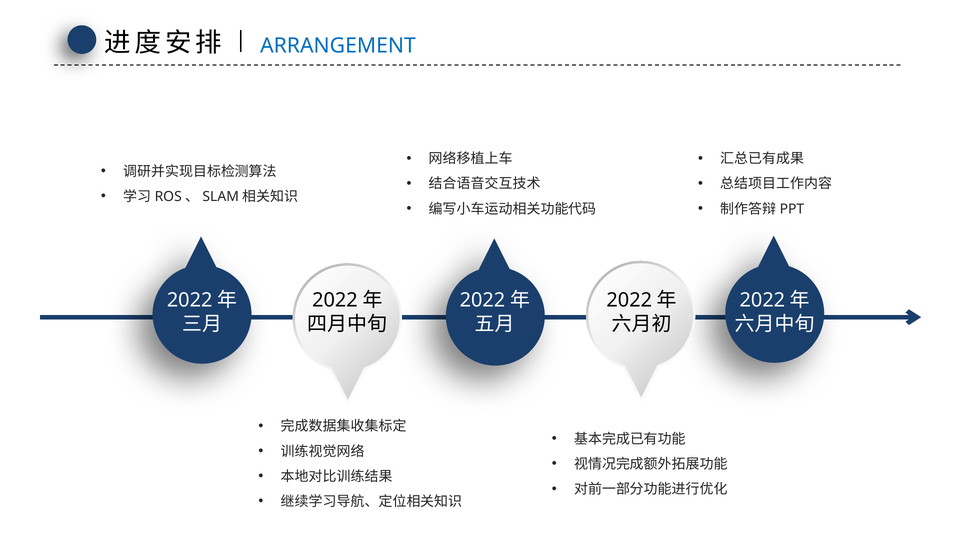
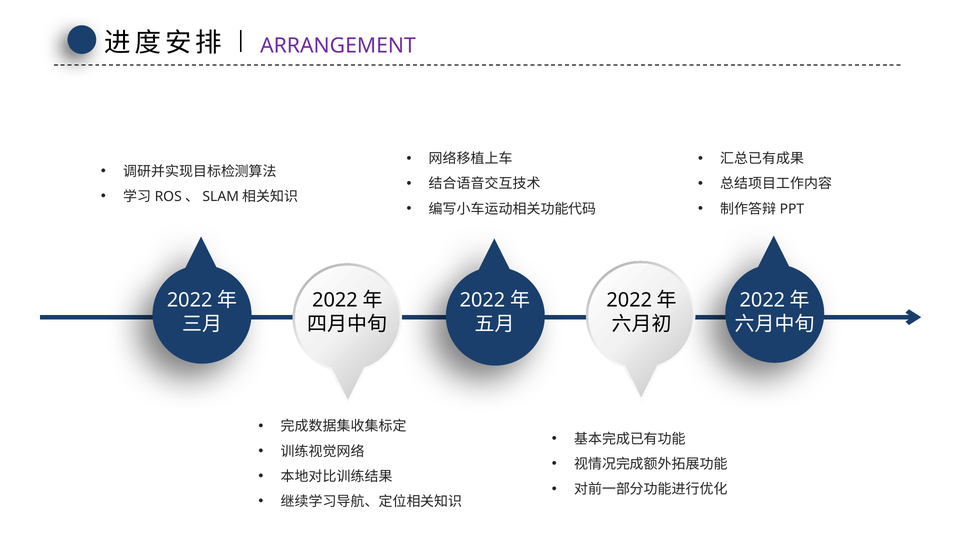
ARRANGEMENT colour: blue -> purple
